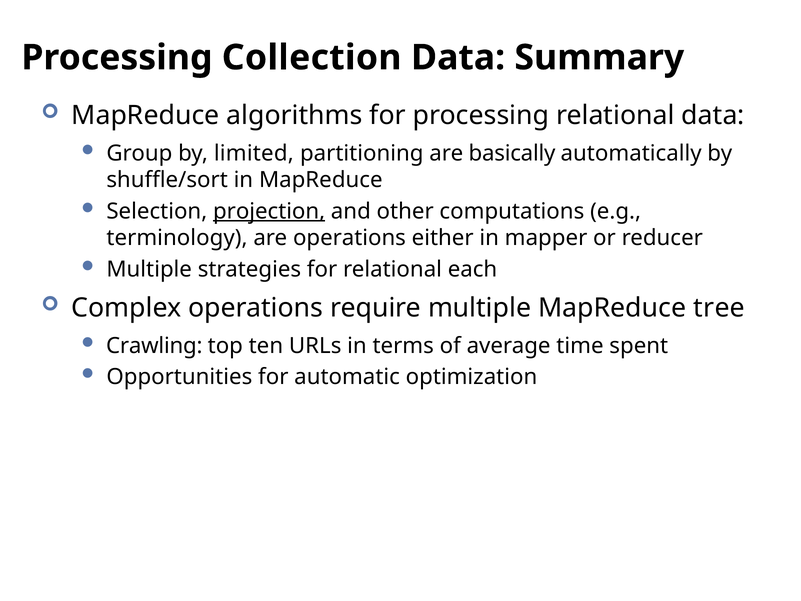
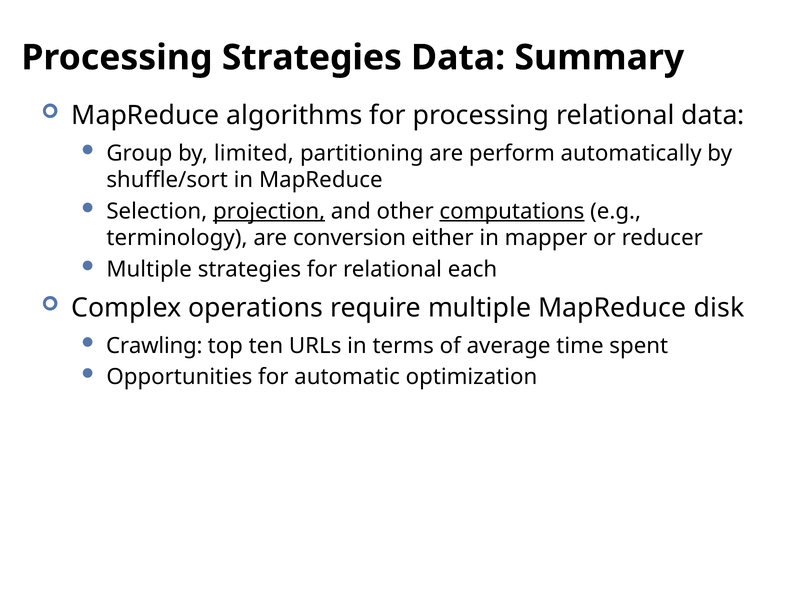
Processing Collection: Collection -> Strategies
basically: basically -> perform
computations underline: none -> present
are operations: operations -> conversion
tree: tree -> disk
